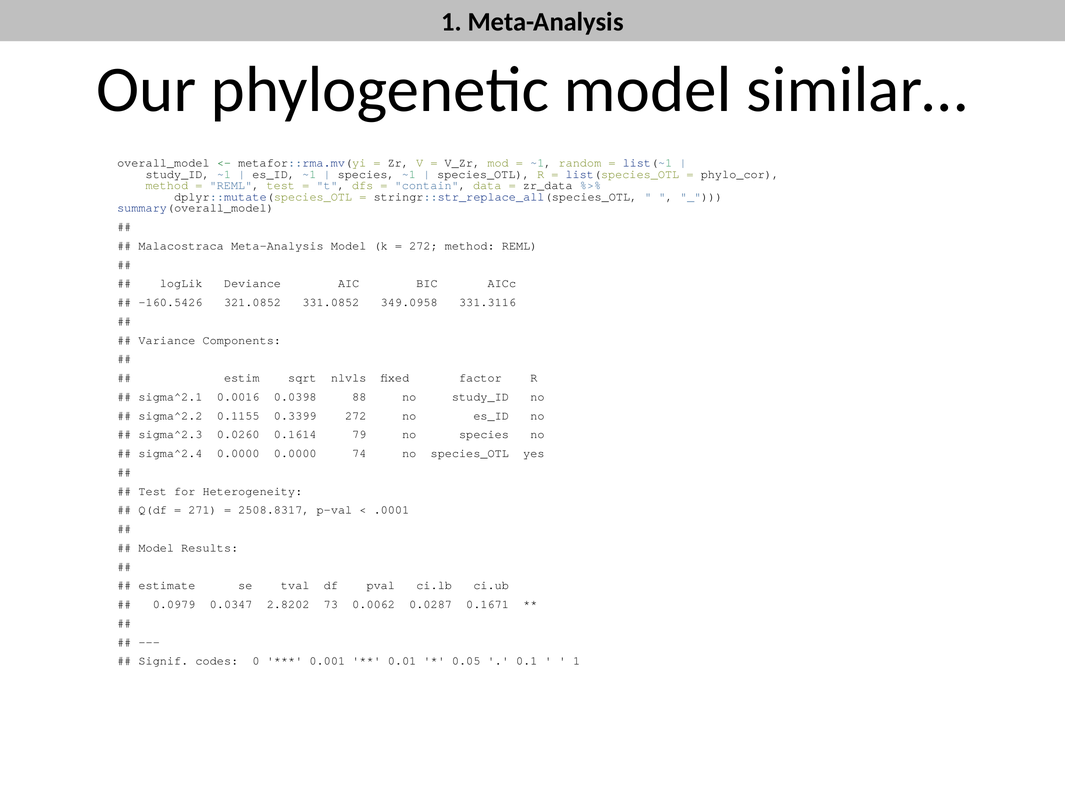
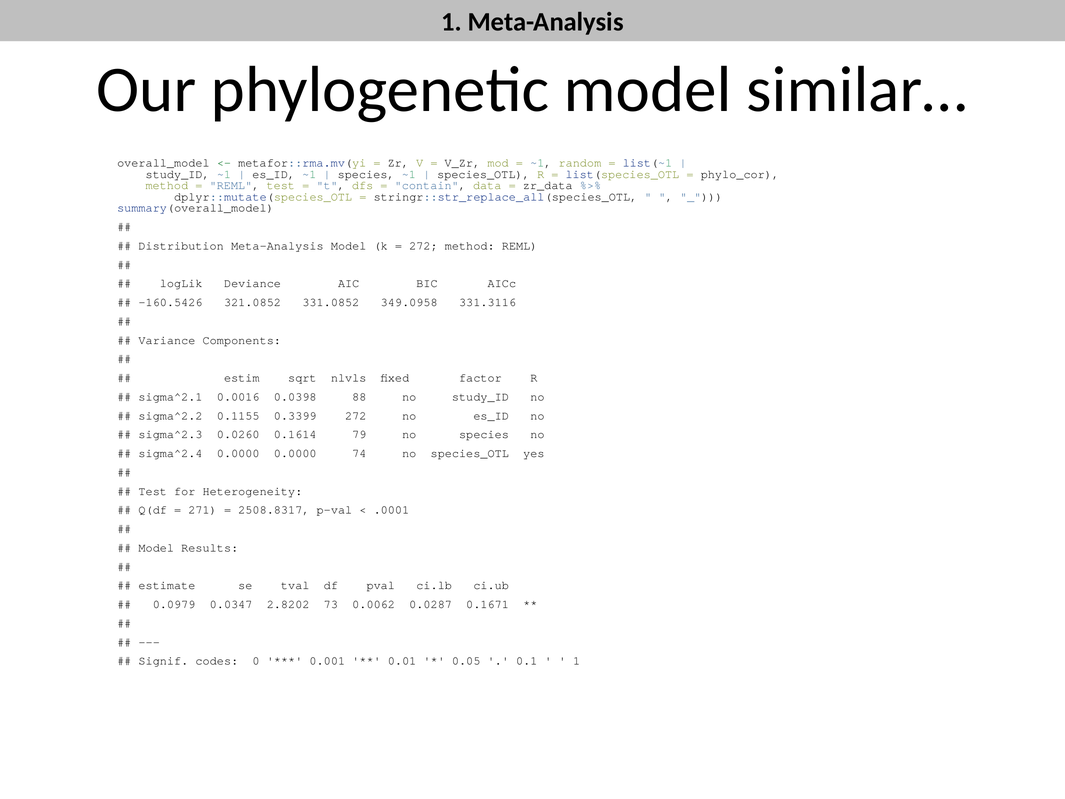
Malacostraca: Malacostraca -> Distribution
